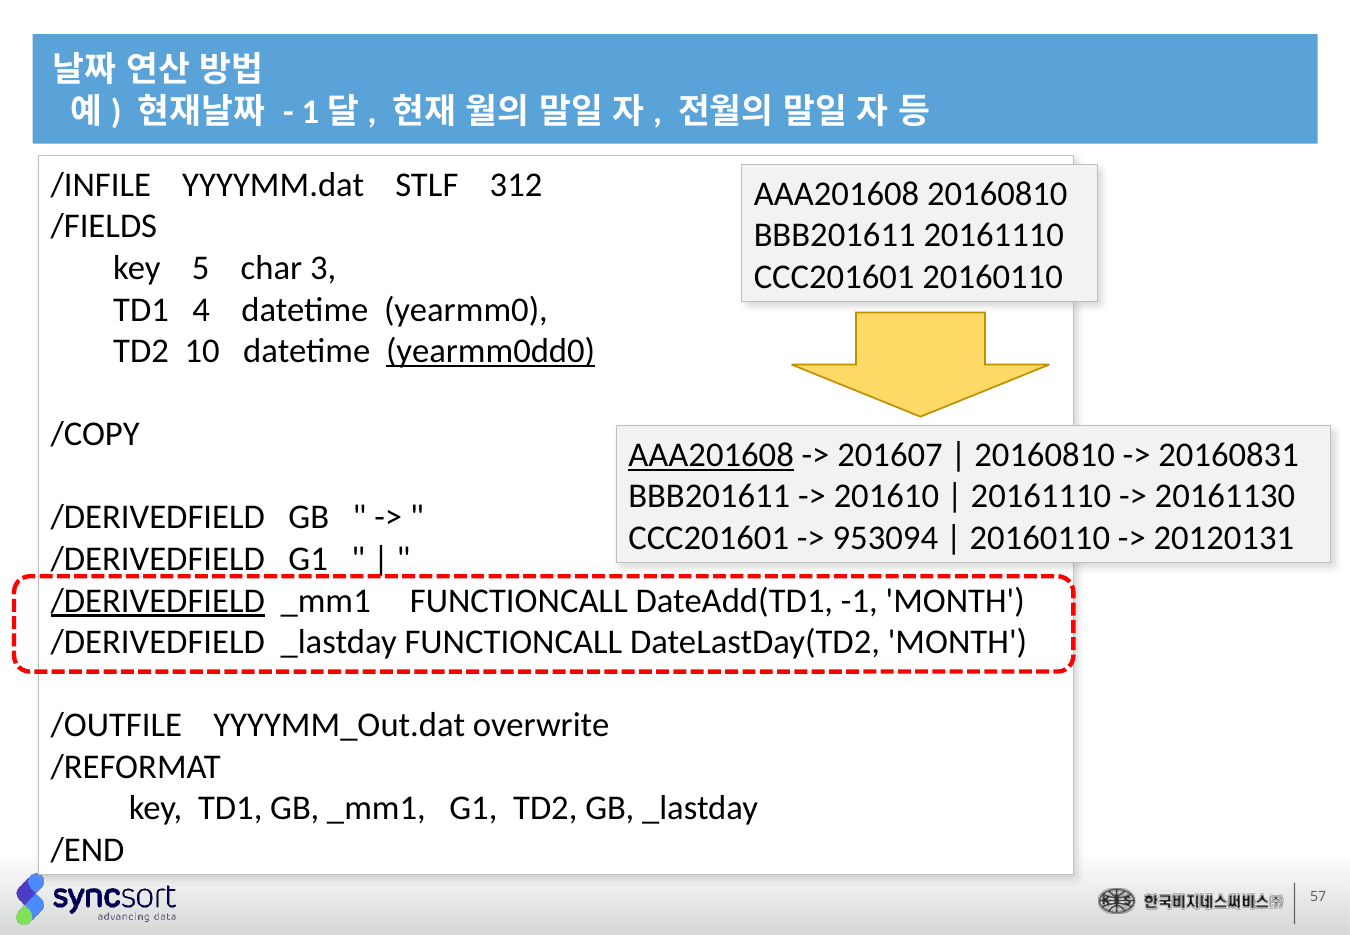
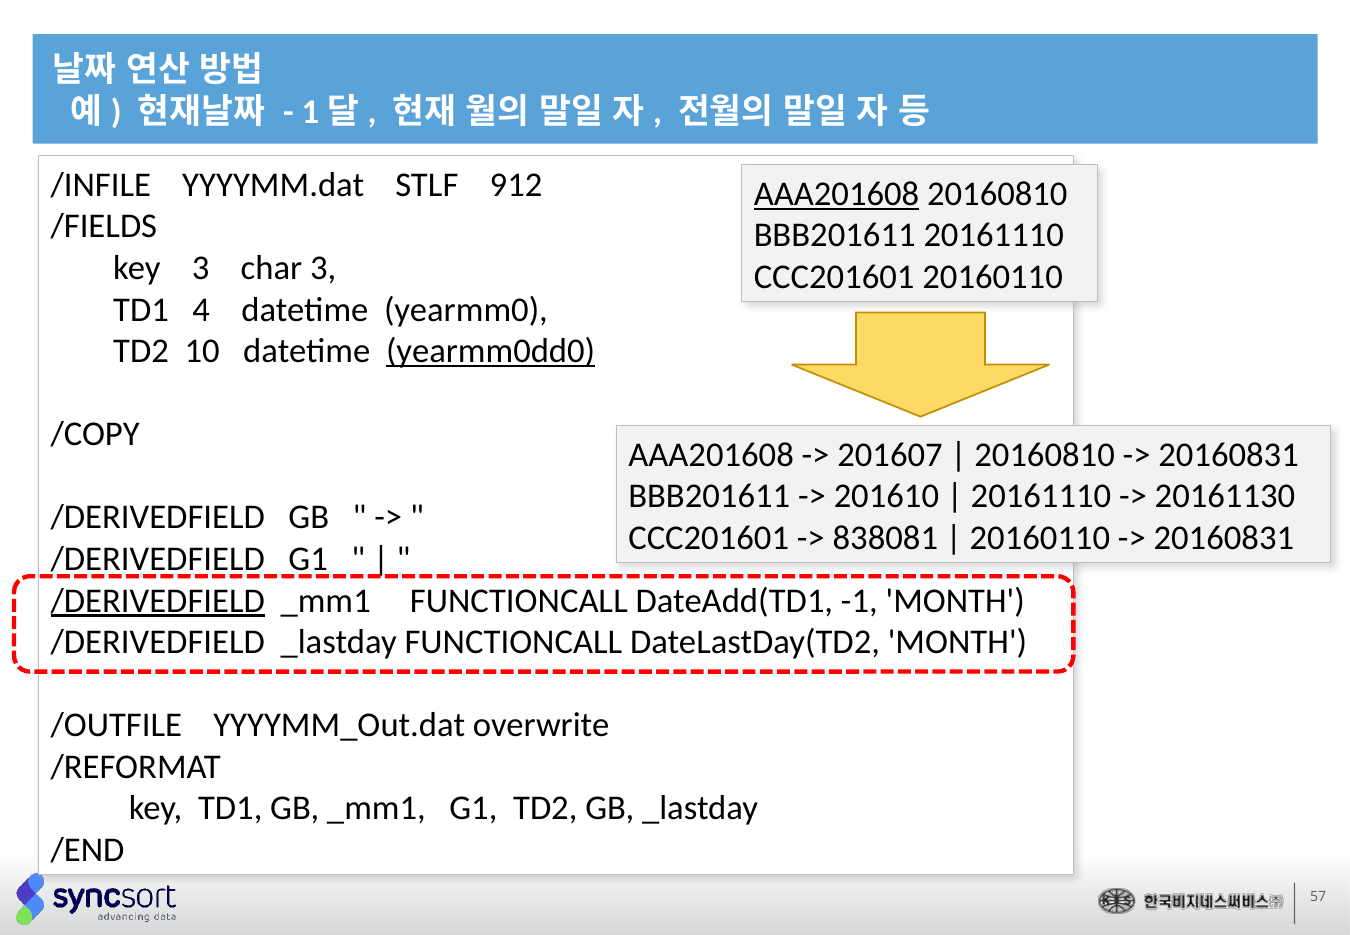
312: 312 -> 912
AAA201608 at (837, 194) underline: none -> present
key 5: 5 -> 3
AAA201608 at (711, 455) underline: present -> none
953094: 953094 -> 838081
20120131 at (1224, 538): 20120131 -> 20160831
